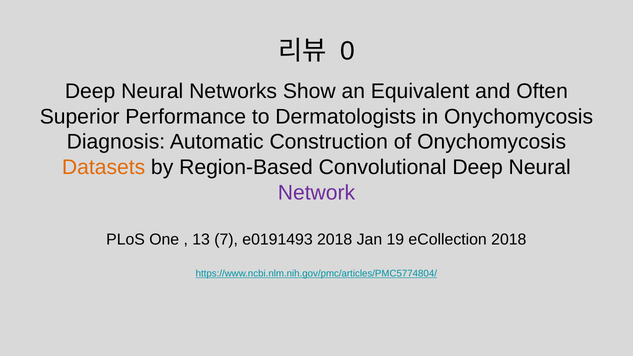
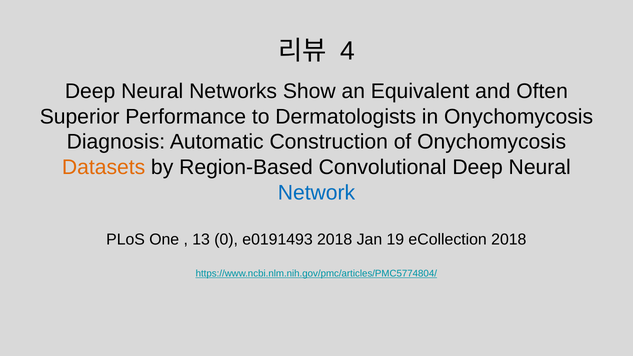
0: 0 -> 4
Network colour: purple -> blue
7: 7 -> 0
